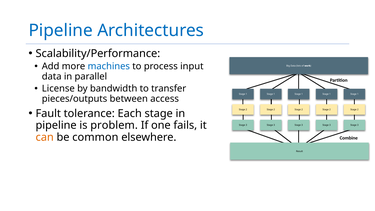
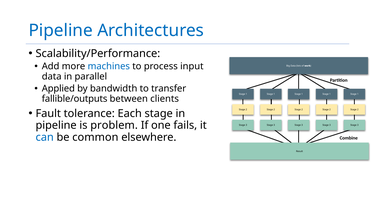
License: License -> Applied
pieces/outputs: pieces/outputs -> fallible/outputs
access: access -> clients
can colour: orange -> blue
